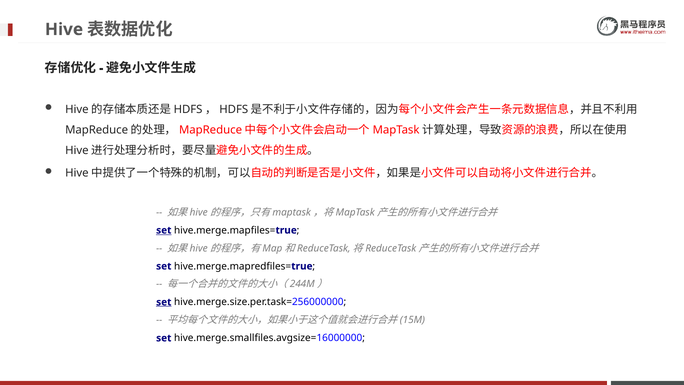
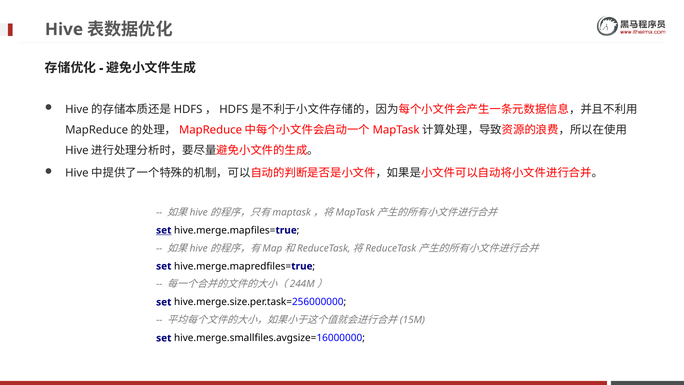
set at (164, 302) underline: present -> none
